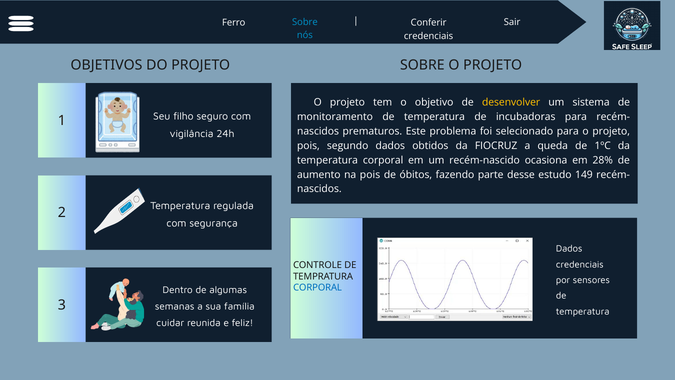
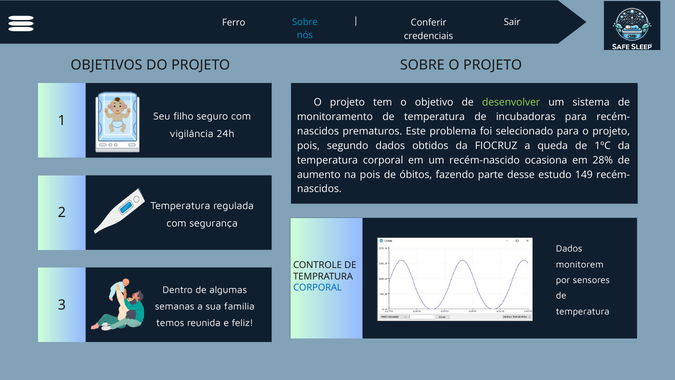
desenvolver colour: yellow -> light green
credenciais at (580, 264): credenciais -> monitorem
cuidar: cuidar -> temos
